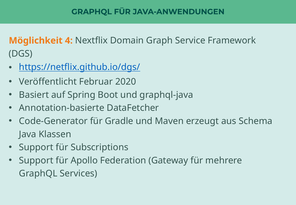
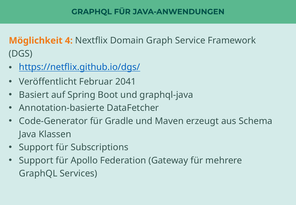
2020: 2020 -> 2041
